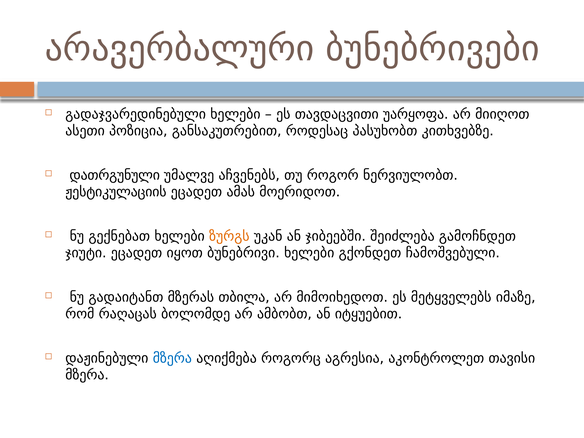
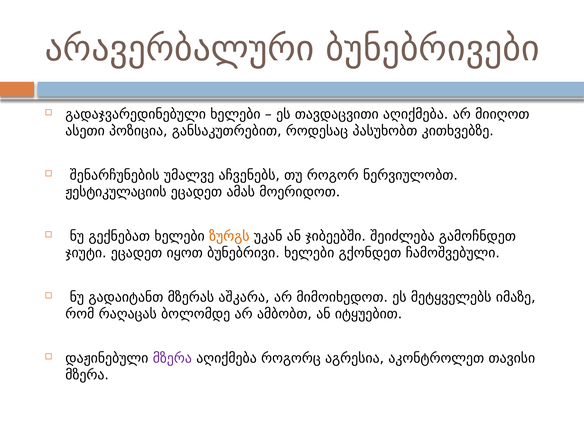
თავდაცვითი უარყოფა: უარყოფა -> აღიქმება
დათრგუნული: დათრგუნული -> შენარჩუნების
თბილა: თბილა -> აშკარა
მზერა at (172, 358) colour: blue -> purple
